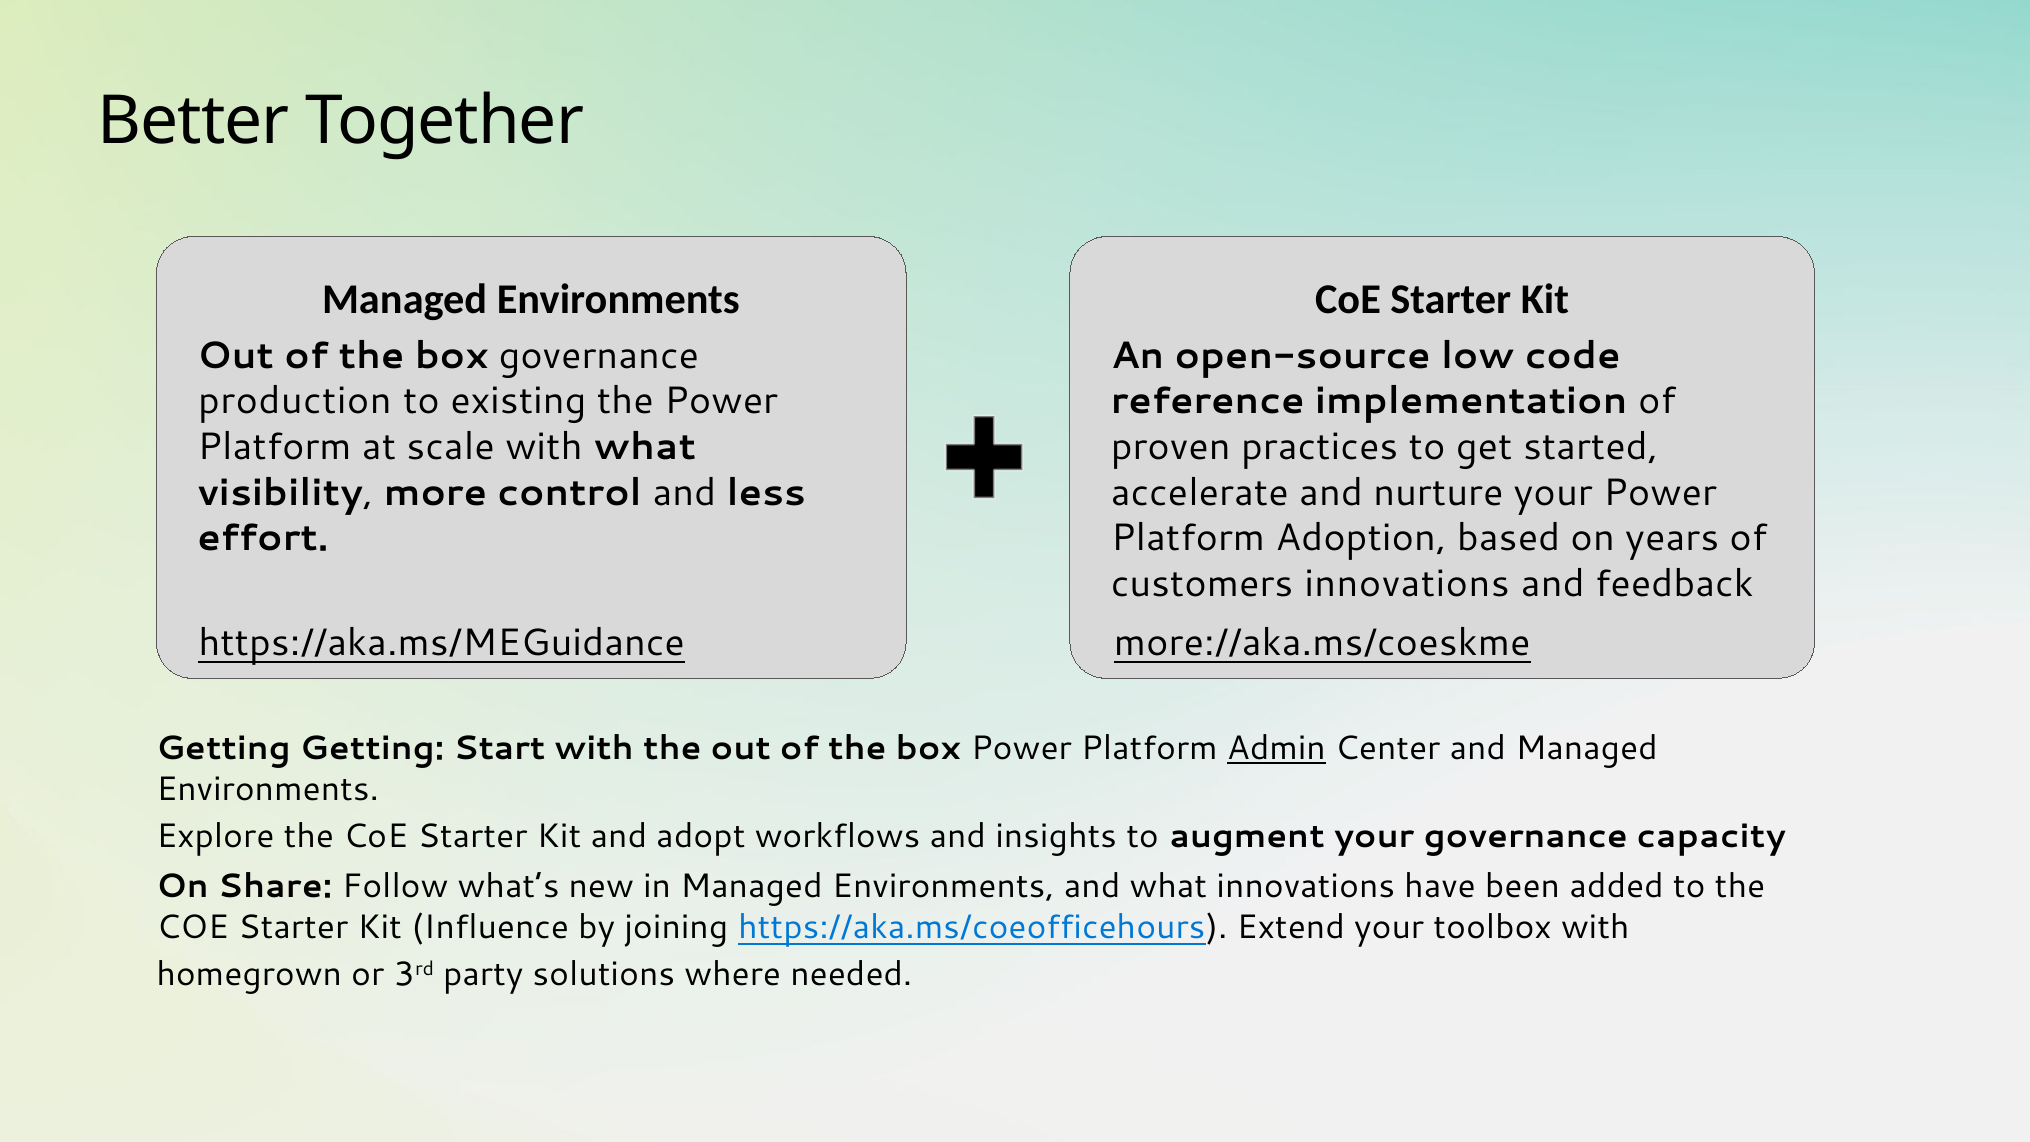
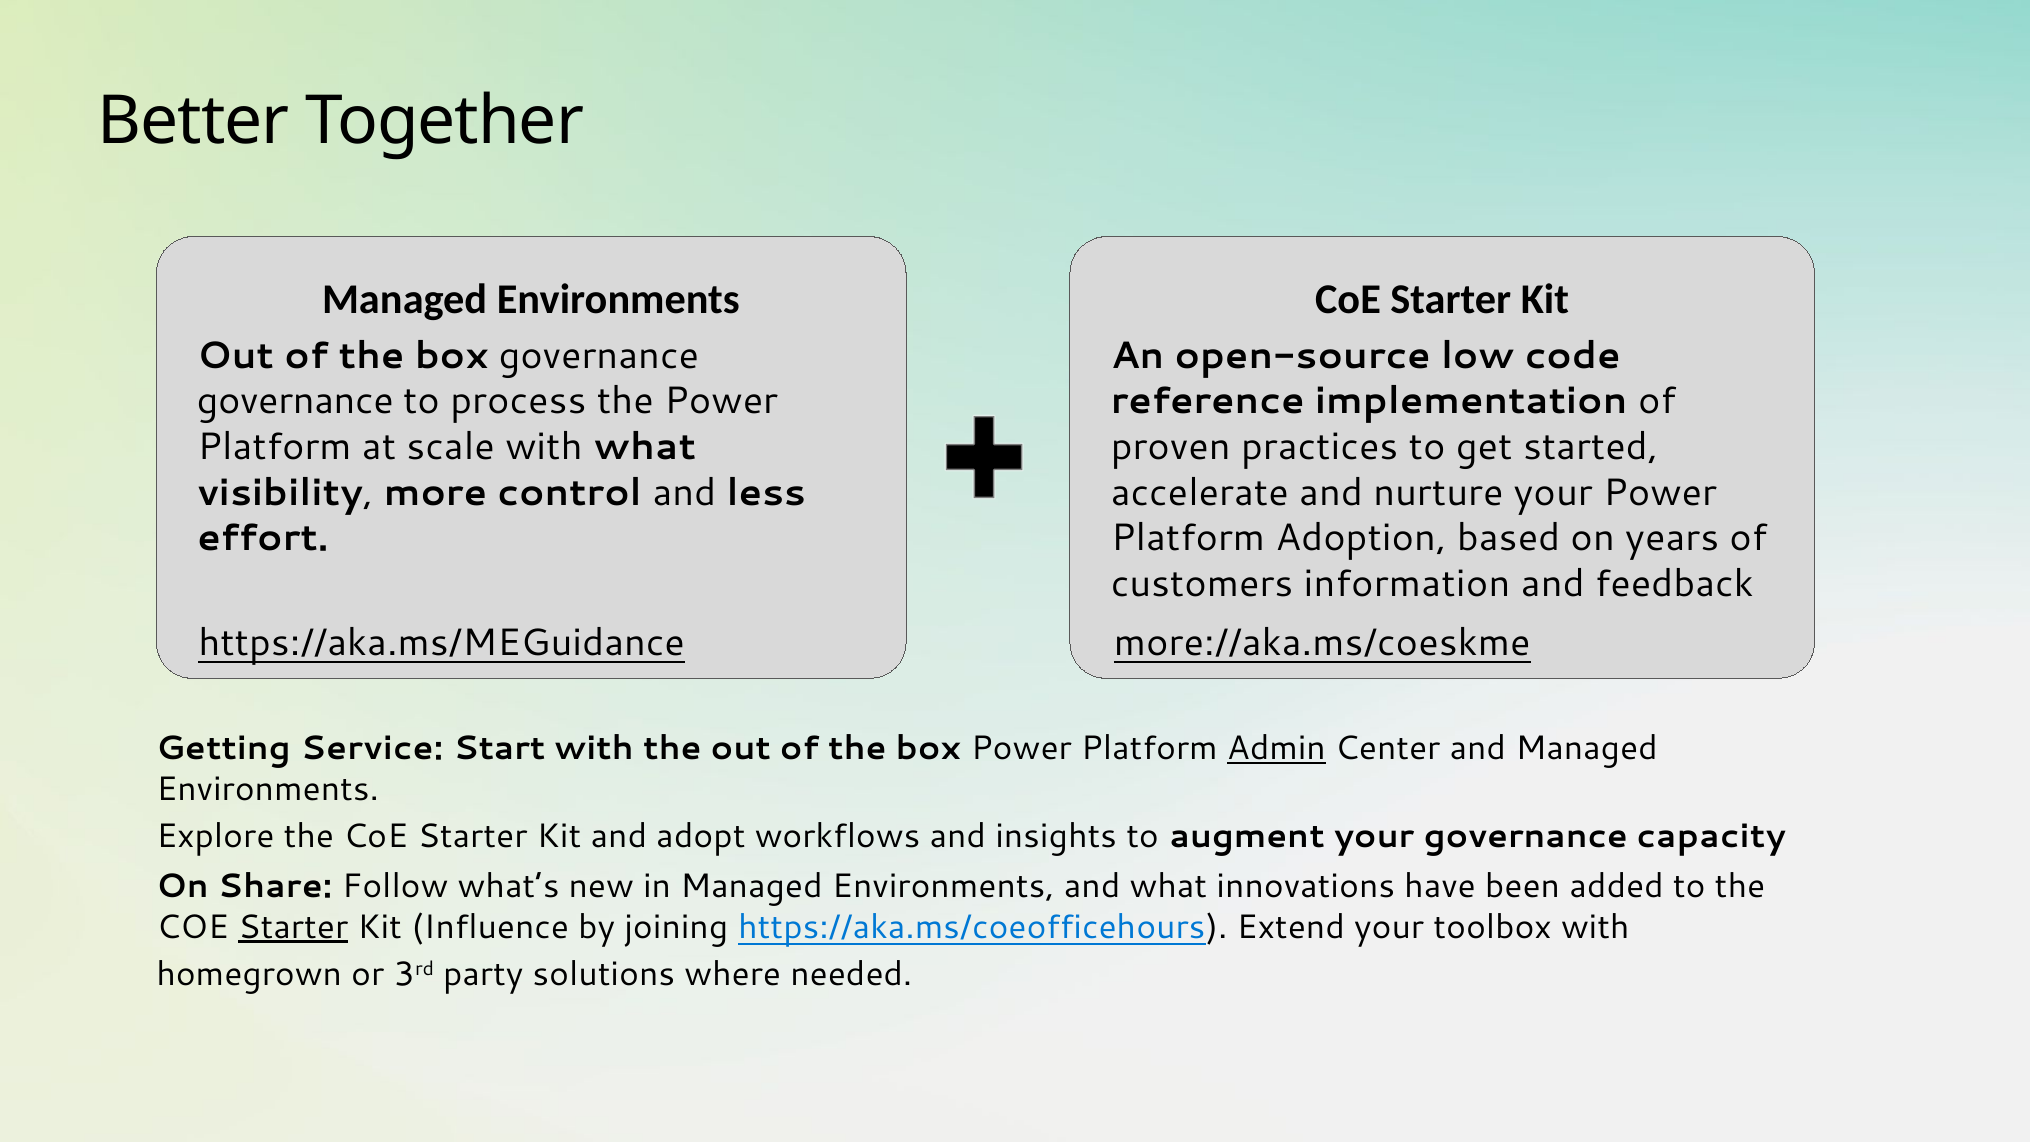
production at (295, 401): production -> governance
existing: existing -> process
customers innovations: innovations -> information
Getting Getting: Getting -> Service
Starter at (293, 927) underline: none -> present
